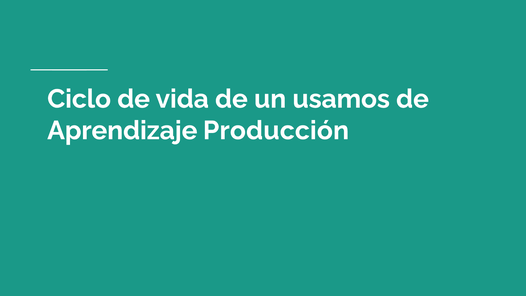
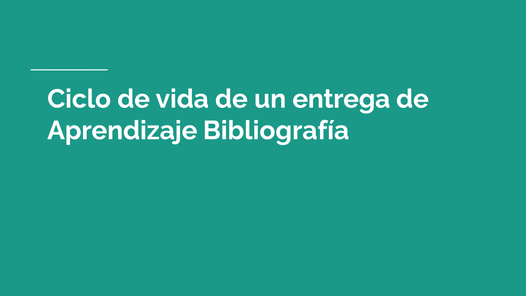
usamos: usamos -> entrega
Producción: Producción -> Bibliografía
